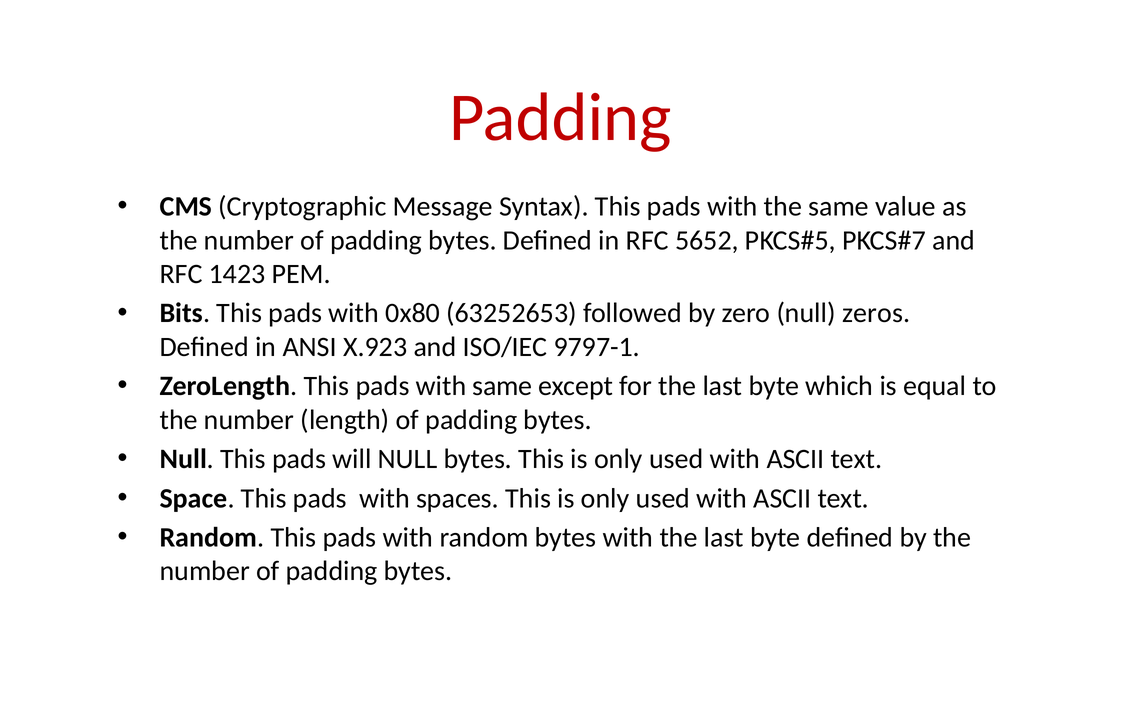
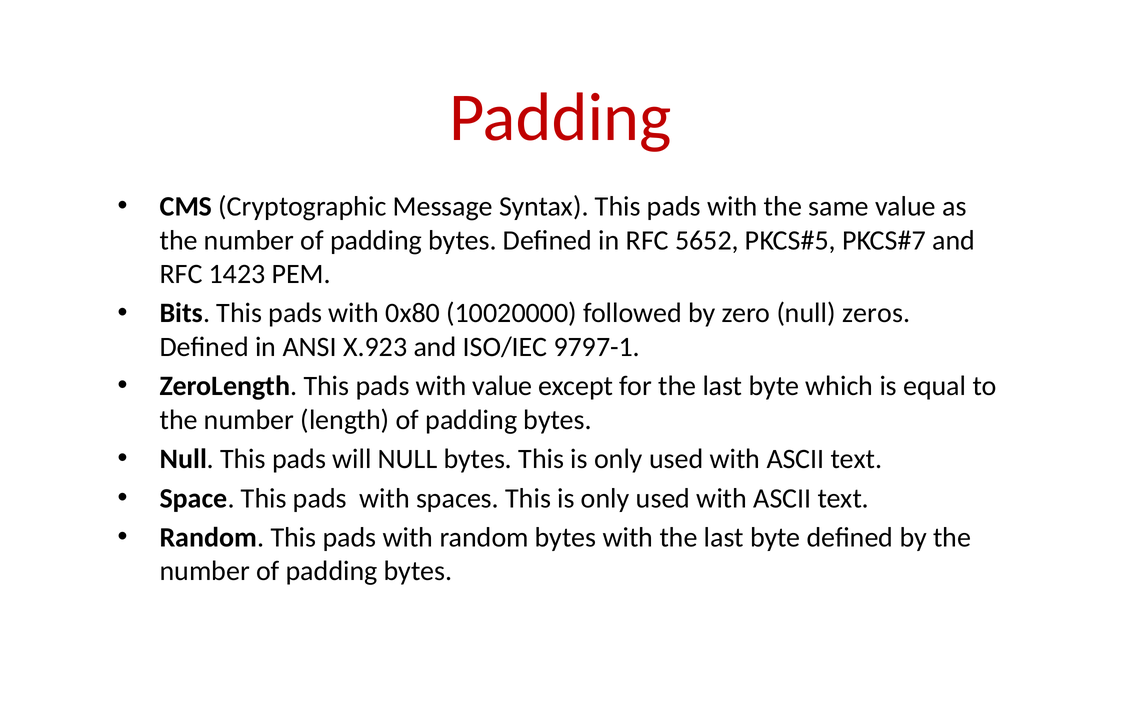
63252653: 63252653 -> 10020000
with same: same -> value
